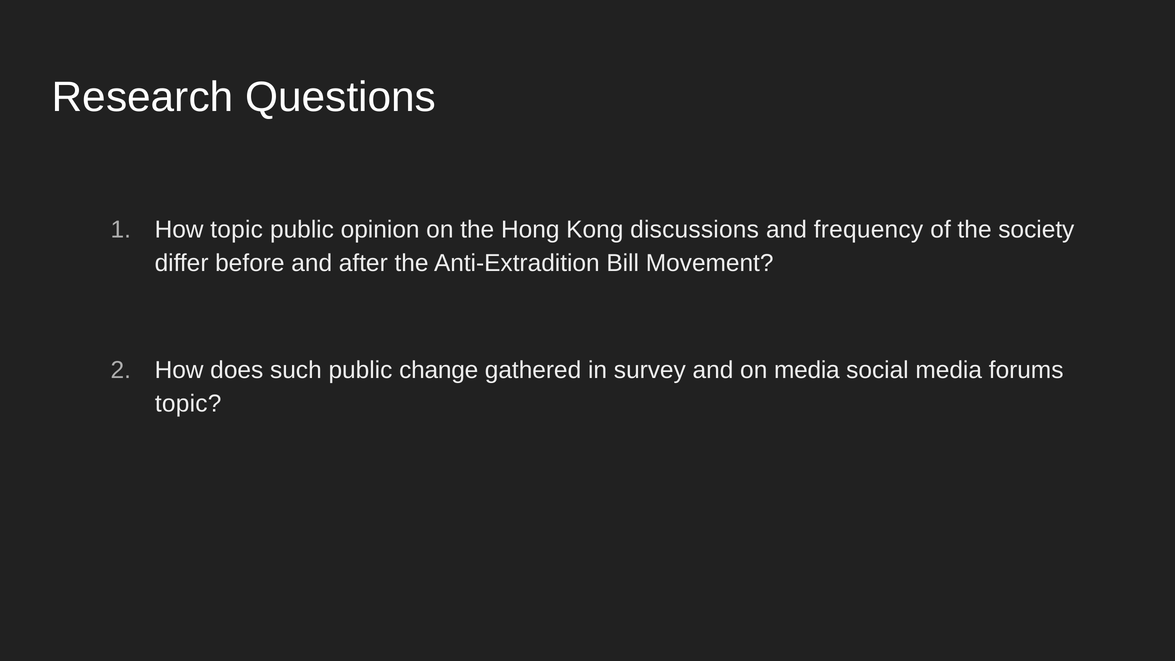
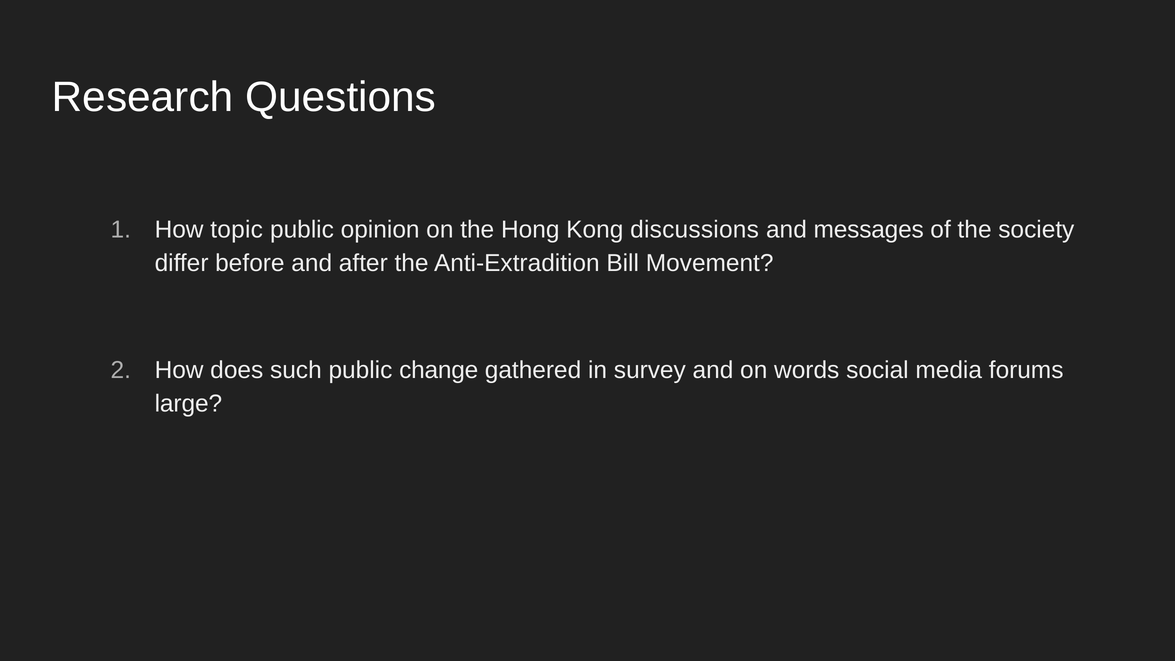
frequency: frequency -> messages
on media: media -> words
topic at (188, 404): topic -> large
